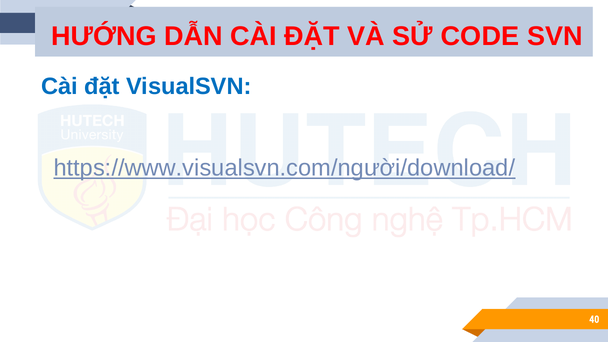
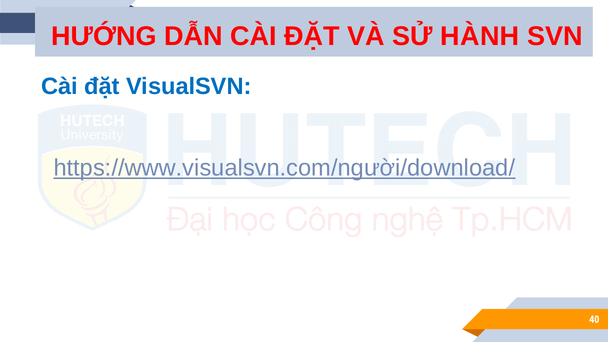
CODE: CODE -> HÀNH
